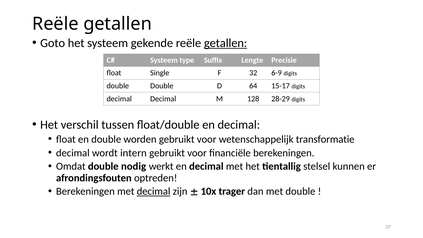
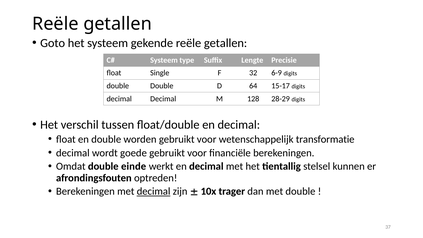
getallen at (226, 43) underline: present -> none
intern: intern -> goede
nodig: nodig -> einde
